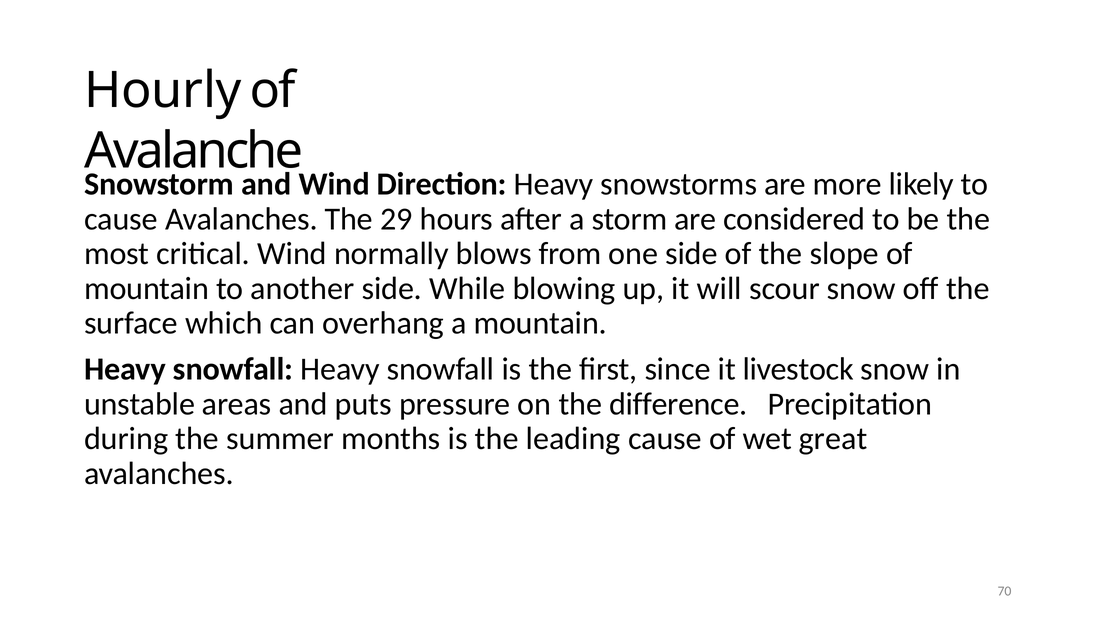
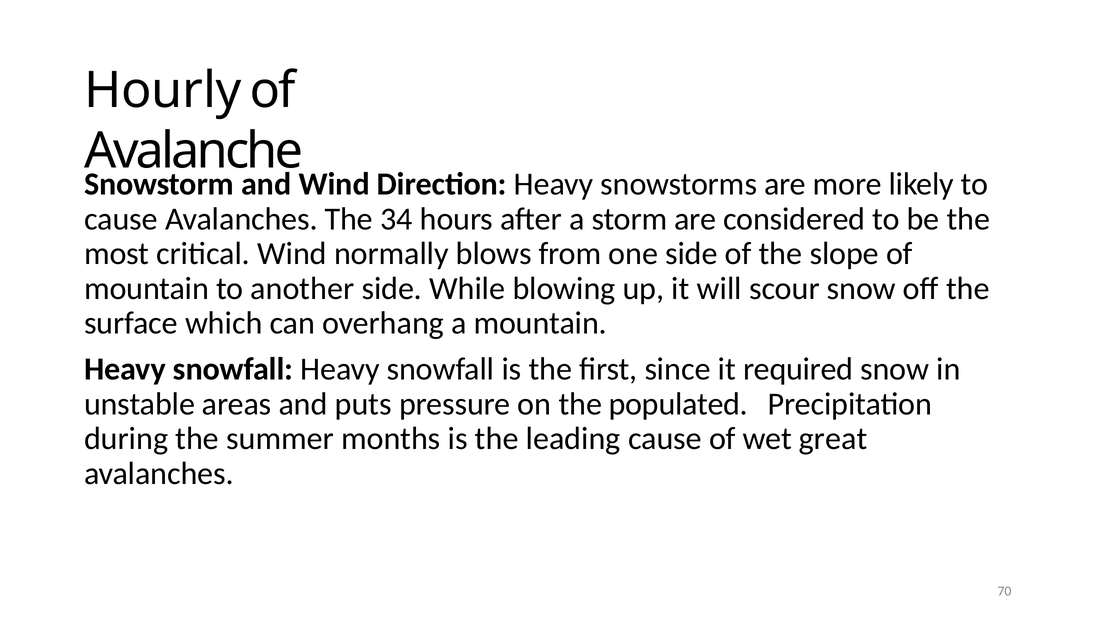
29: 29 -> 34
livestock: livestock -> required
difference: difference -> populated
